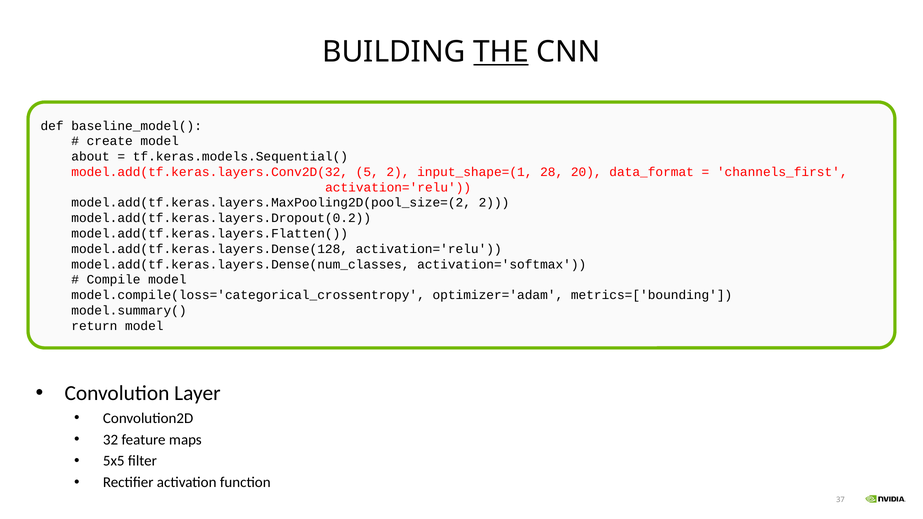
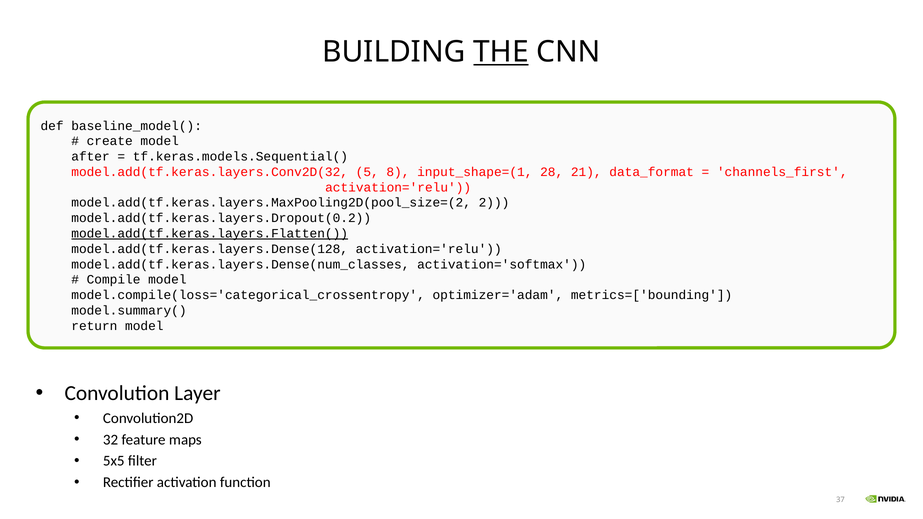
about: about -> after
5 2: 2 -> 8
20: 20 -> 21
model.add(tf.keras.layers.Flatten( underline: none -> present
